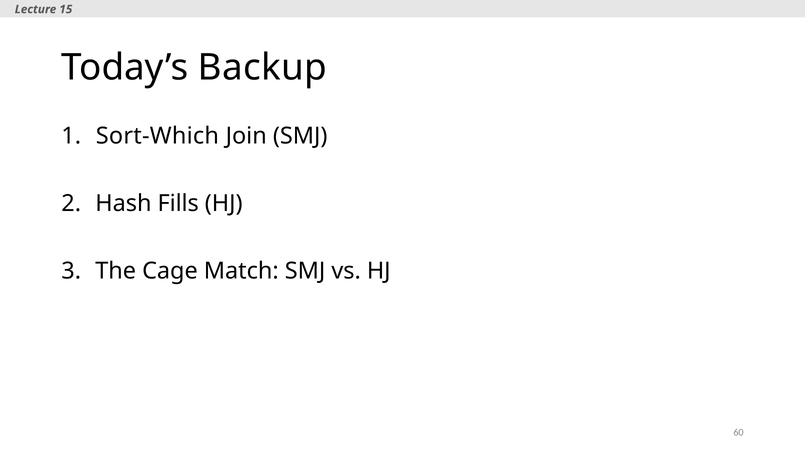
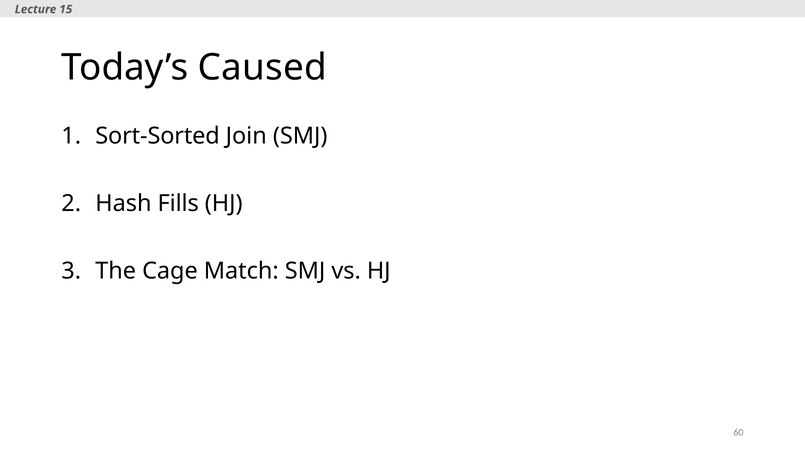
Backup: Backup -> Caused
Sort-Which: Sort-Which -> Sort-Sorted
